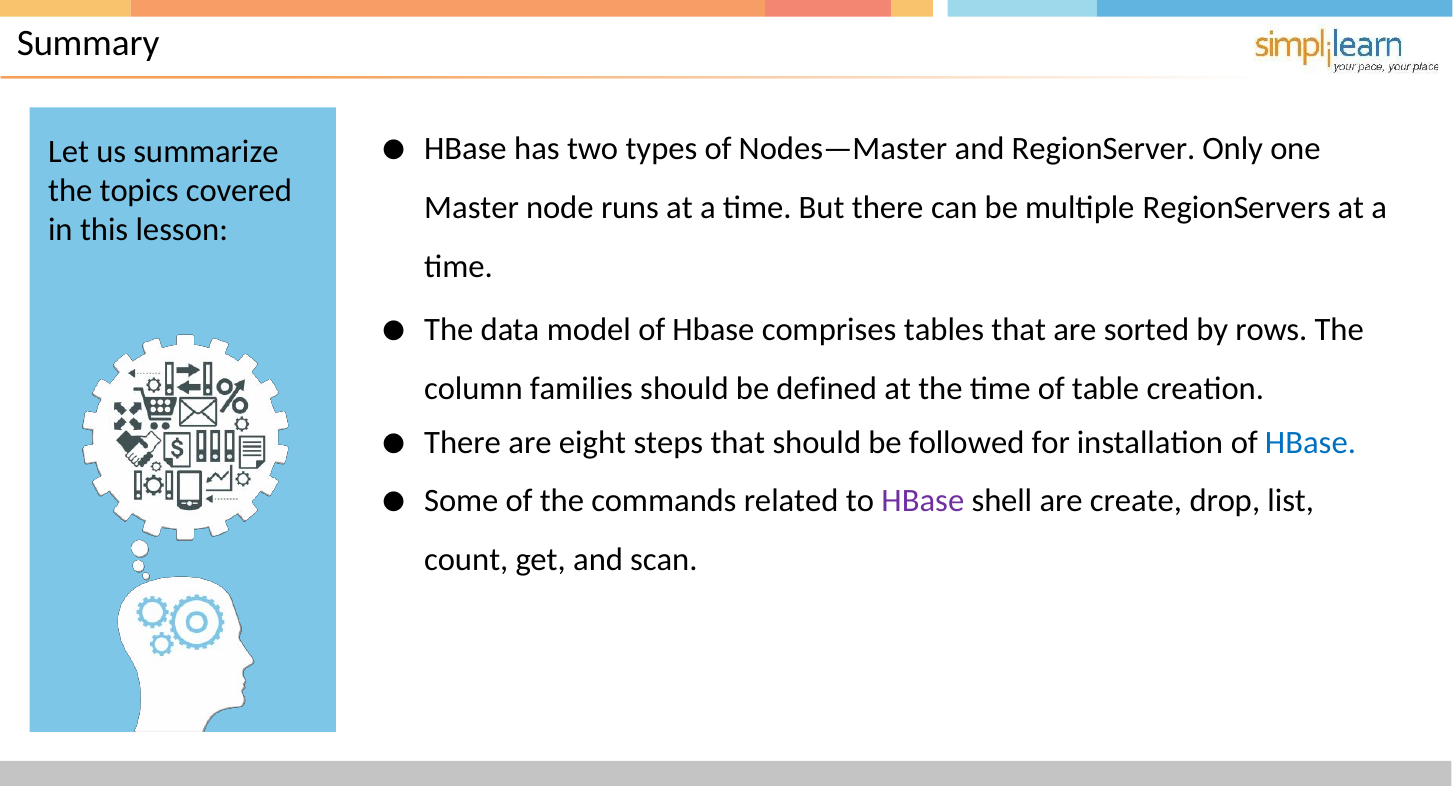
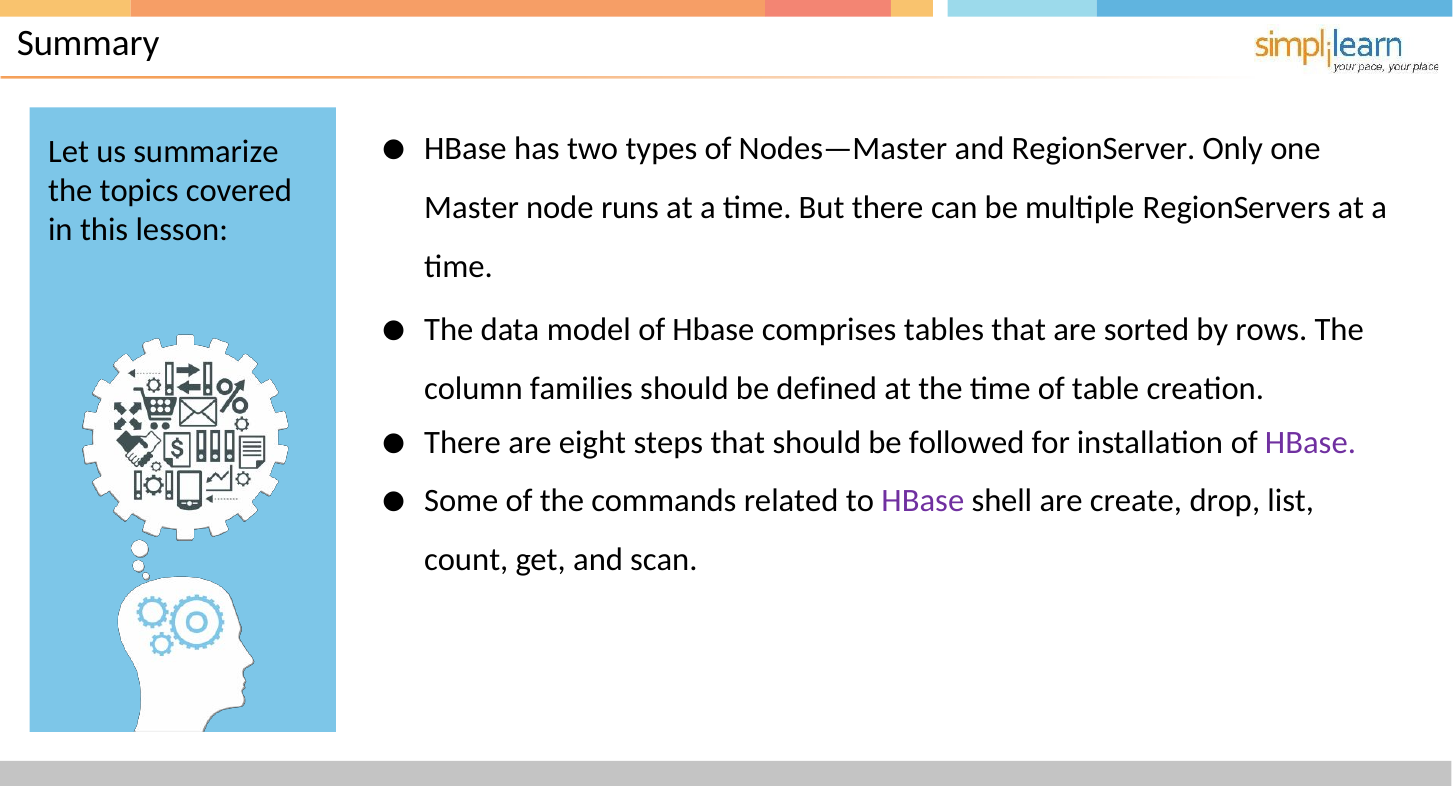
HBase at (1310, 443) colour: blue -> purple
